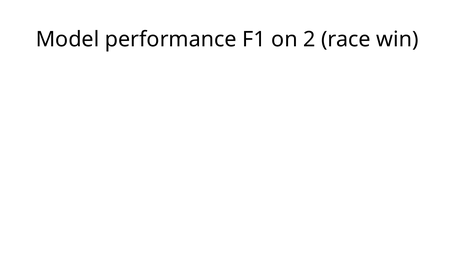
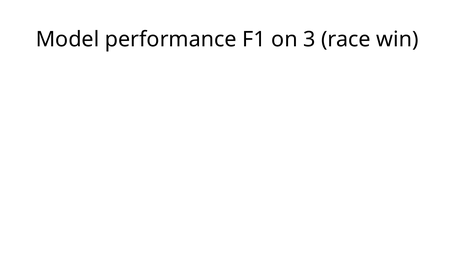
2: 2 -> 3
